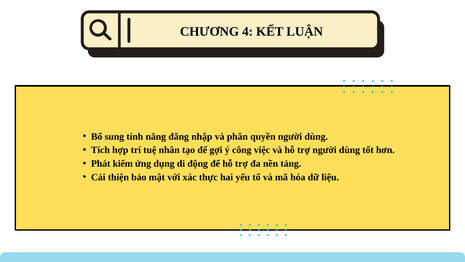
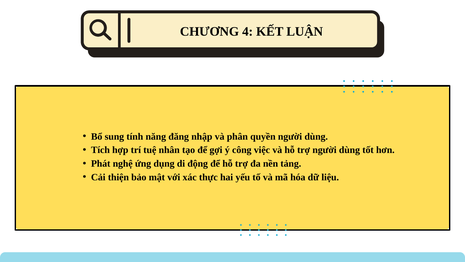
kiếm: kiếm -> nghệ
